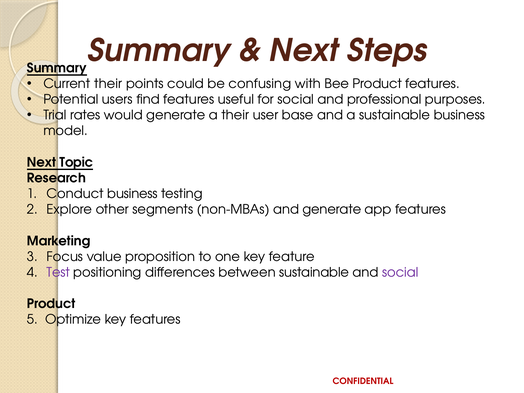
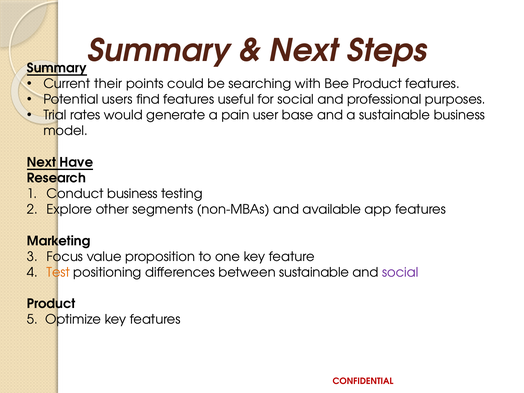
confusing: confusing -> searching
a their: their -> pain
Topic: Topic -> Have
and generate: generate -> available
Test colour: purple -> orange
